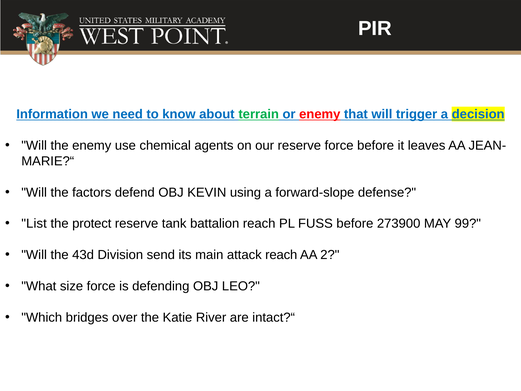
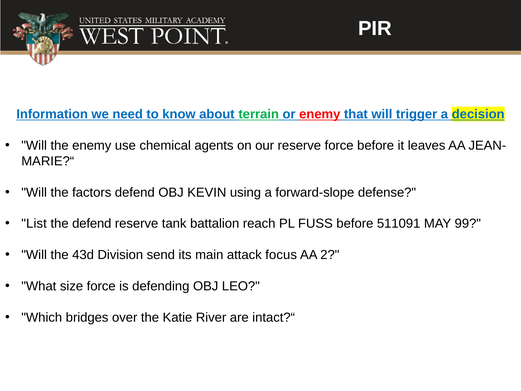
the protect: protect -> defend
273900: 273900 -> 511091
attack reach: reach -> focus
